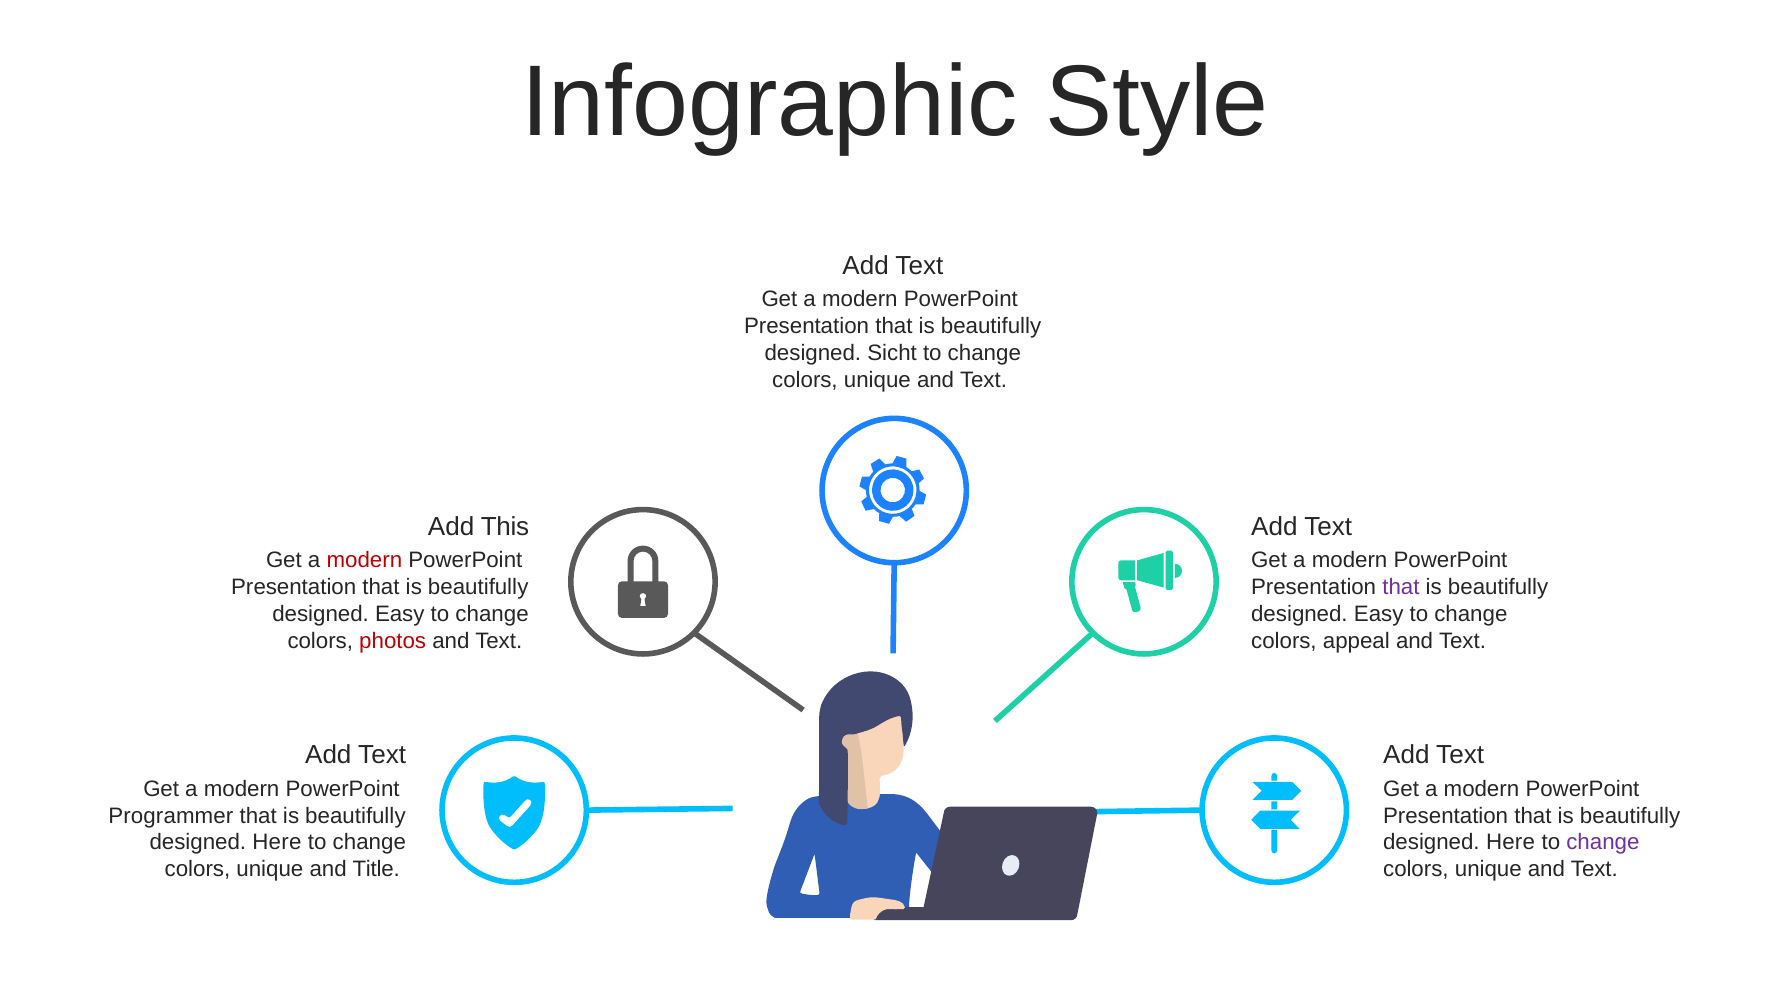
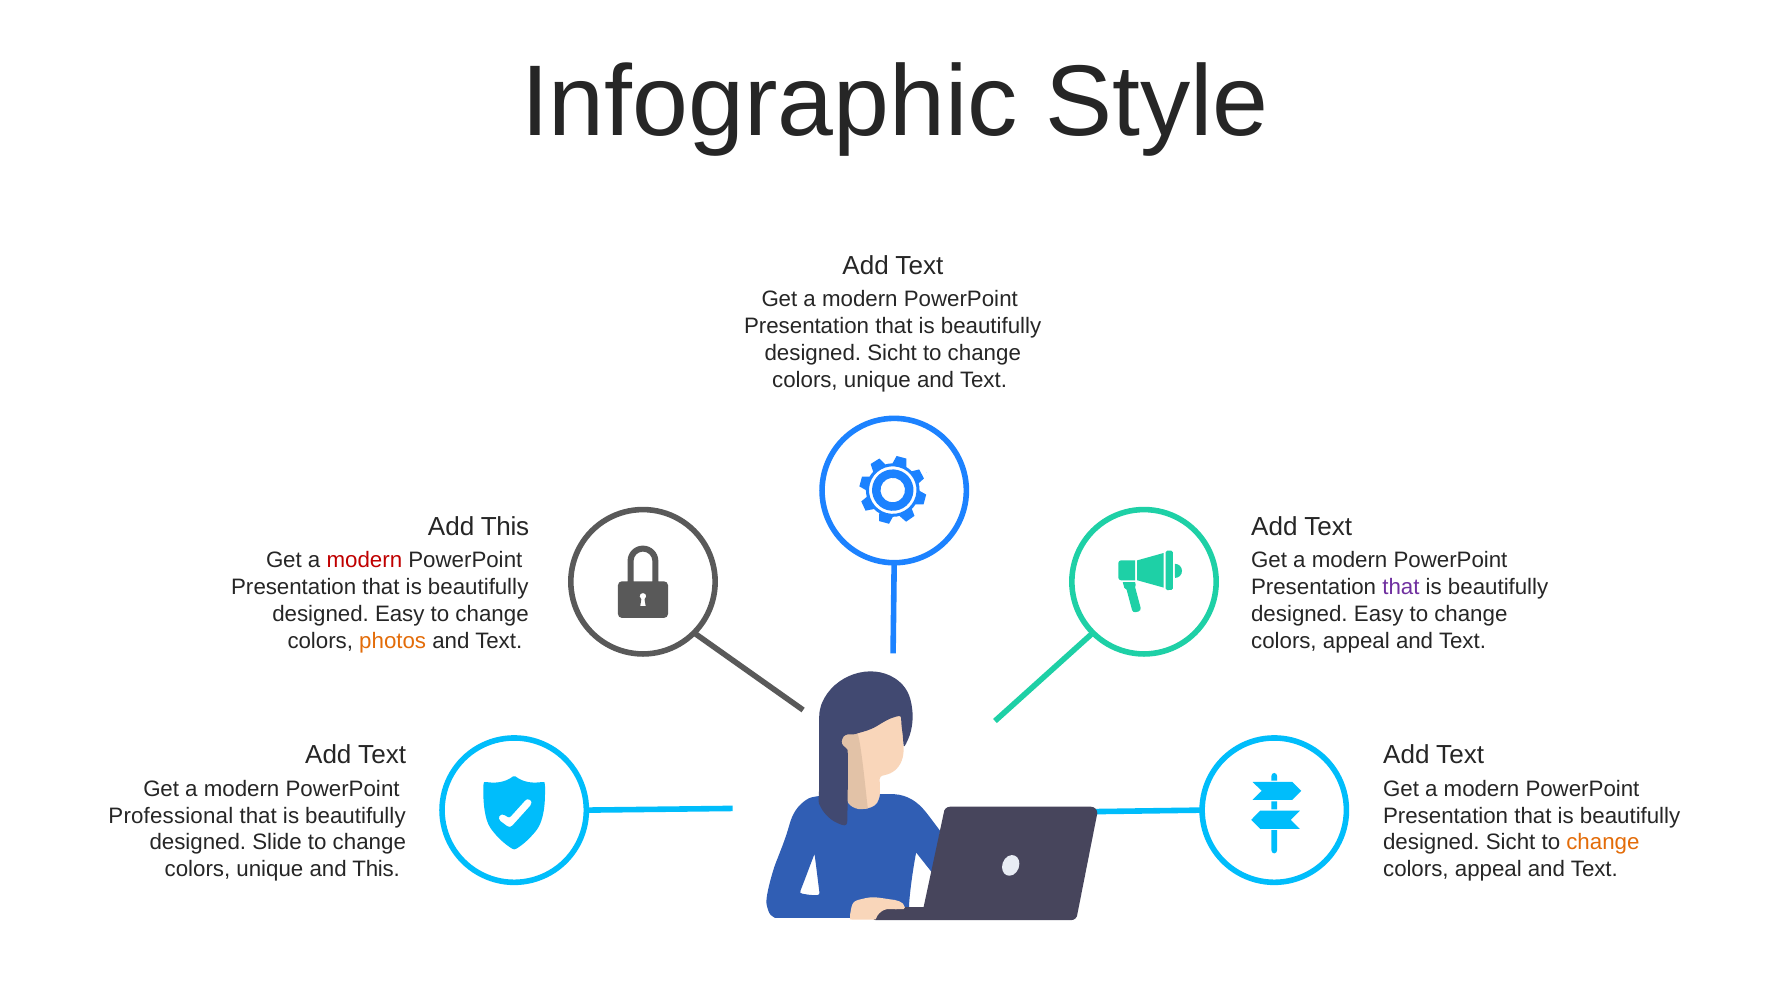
photos colour: red -> orange
Programmer: Programmer -> Professional
Here at (277, 842): Here -> Slide
Here at (1511, 842): Here -> Sicht
change at (1603, 842) colour: purple -> orange
and Title: Title -> This
unique at (1488, 869): unique -> appeal
